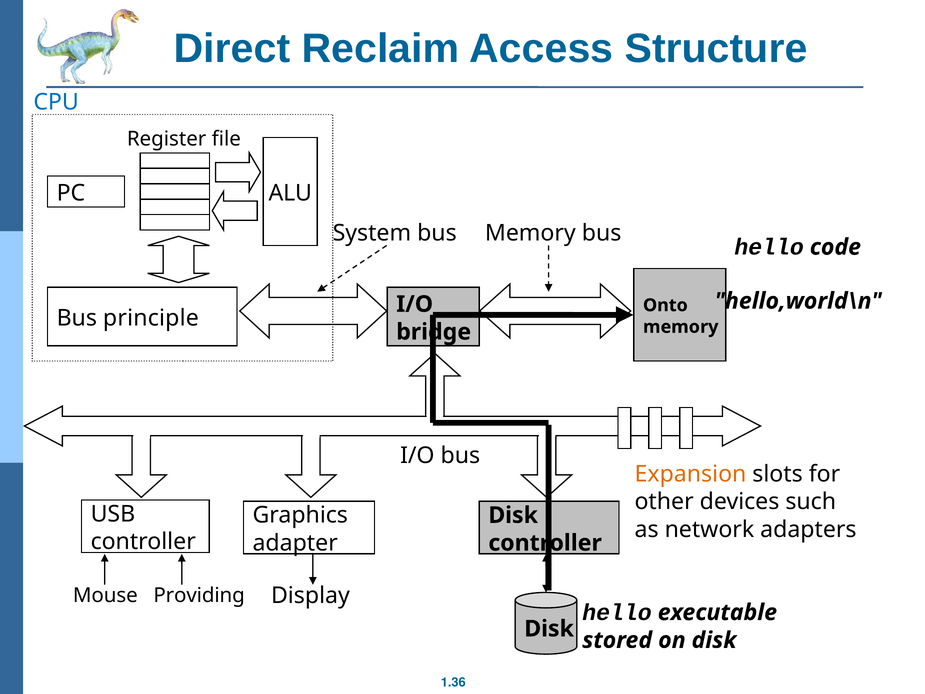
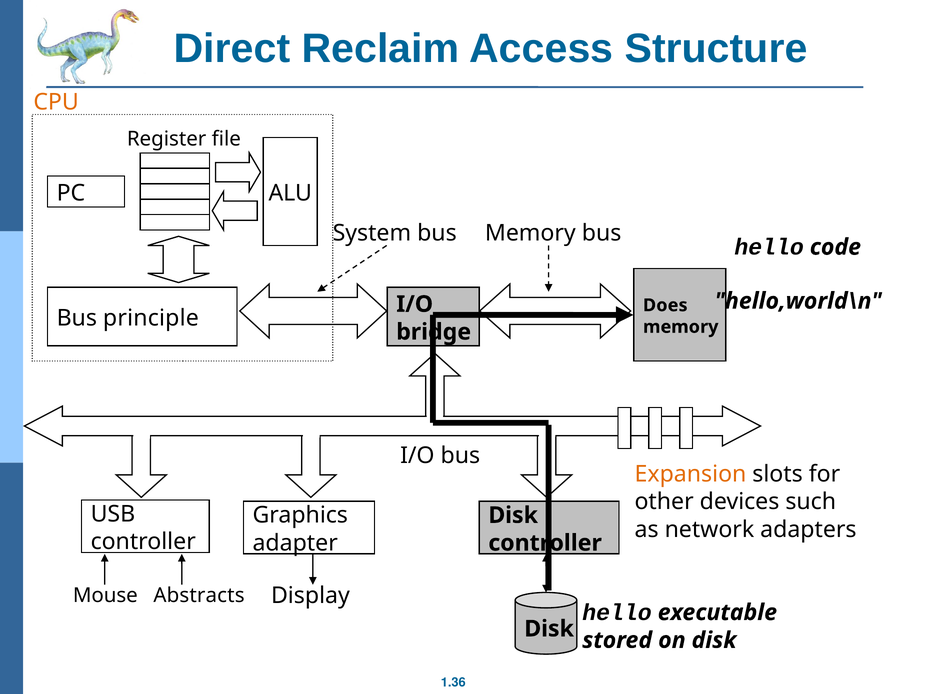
CPU colour: blue -> orange
Onto: Onto -> Does
Providing: Providing -> Abstracts
